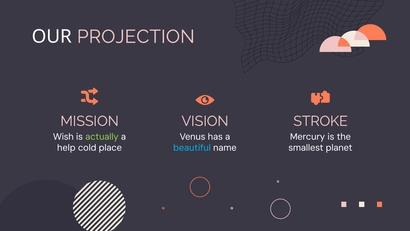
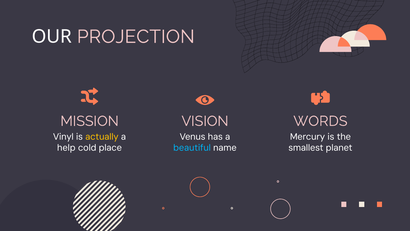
STROKE: STROKE -> WORDS
Wish: Wish -> Vinyl
actually colour: light green -> yellow
